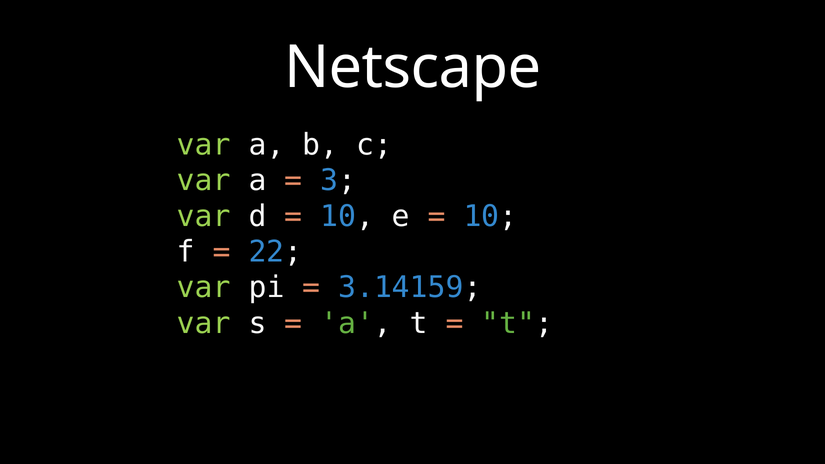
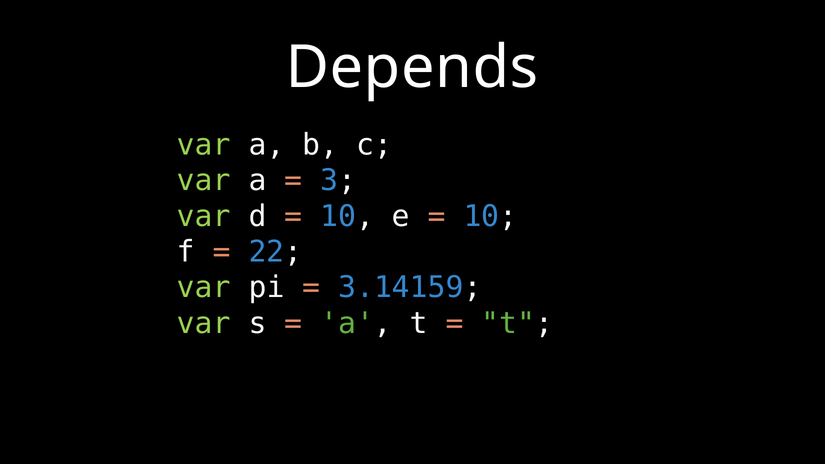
Netscape: Netscape -> Depends
